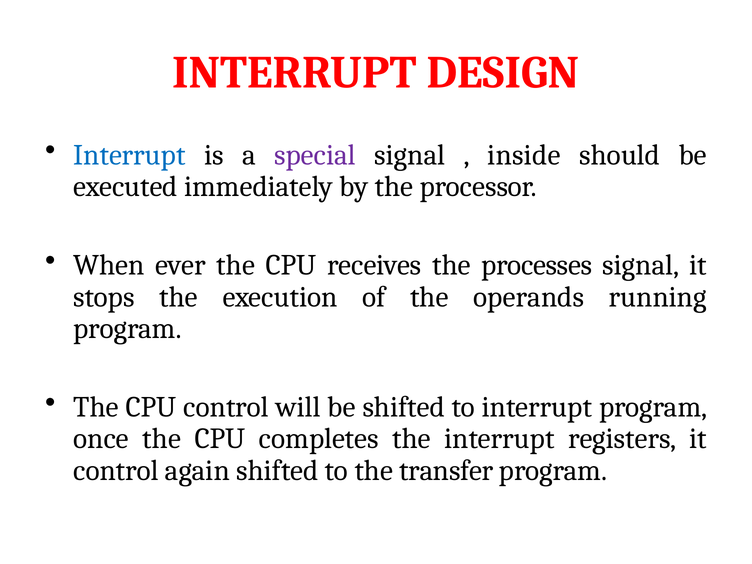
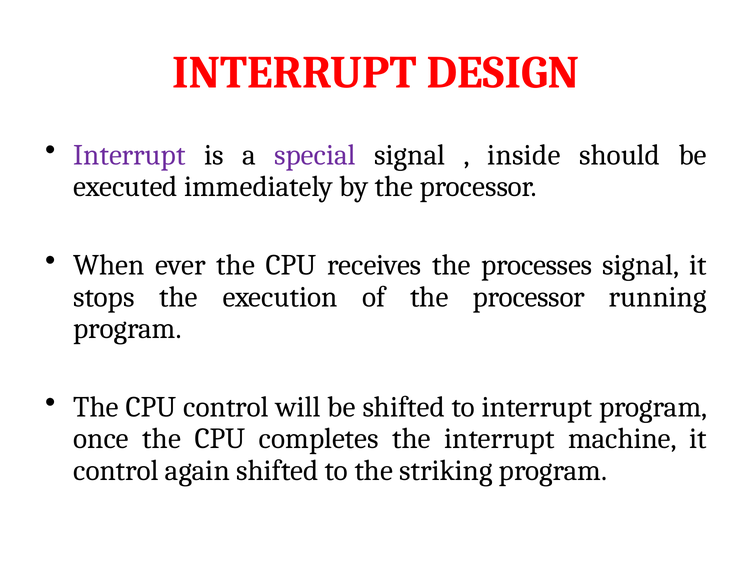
Interrupt at (129, 155) colour: blue -> purple
of the operands: operands -> processor
registers: registers -> machine
transfer: transfer -> striking
